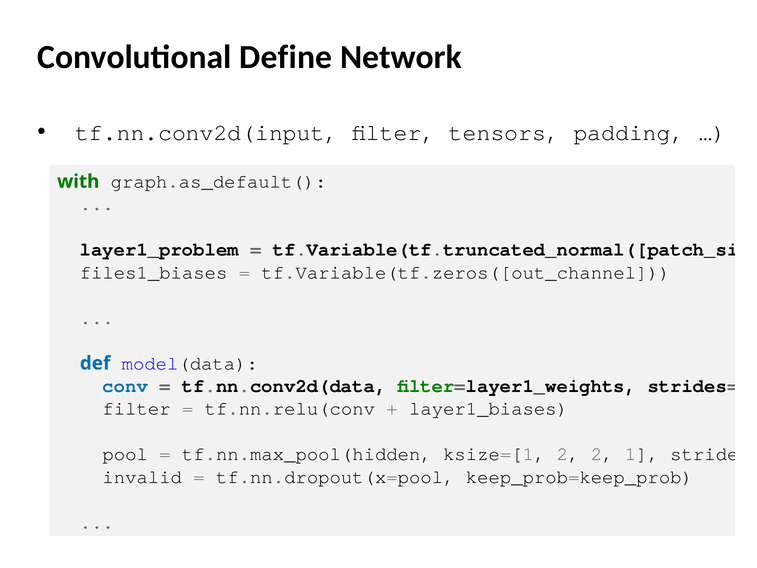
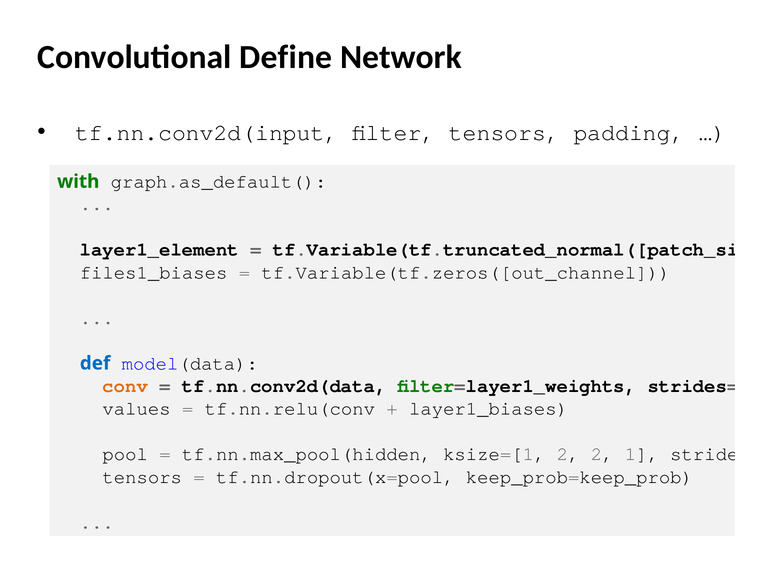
layer1_problem: layer1_problem -> layer1_element
conv colour: blue -> orange
filter at (137, 409): filter -> values
invalid at (142, 477): invalid -> tensors
